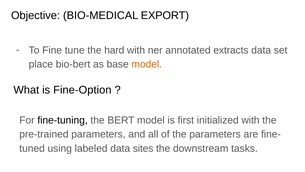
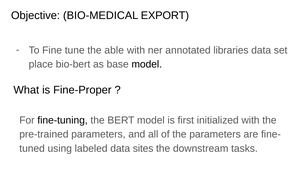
hard: hard -> able
extracts: extracts -> libraries
model at (147, 64) colour: orange -> black
Fine-Option: Fine-Option -> Fine-Proper
